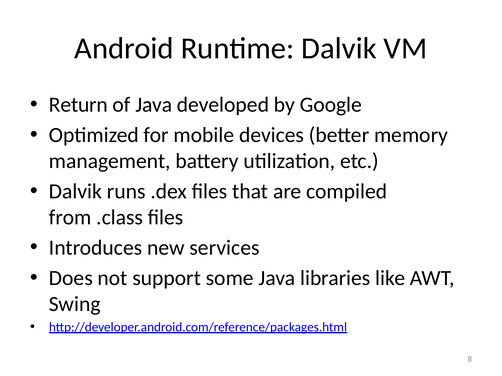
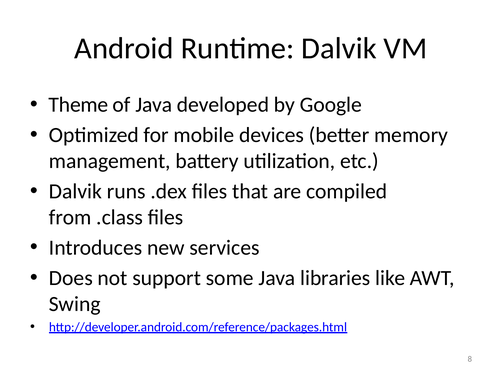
Return: Return -> Theme
